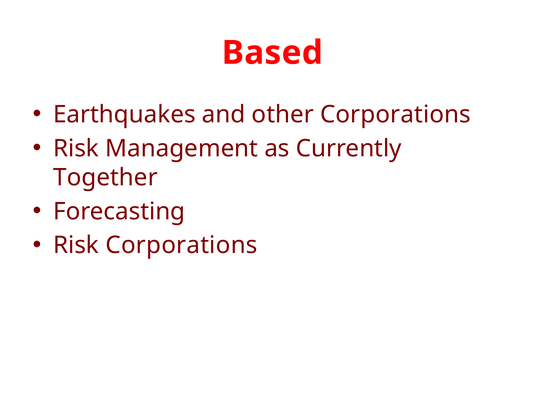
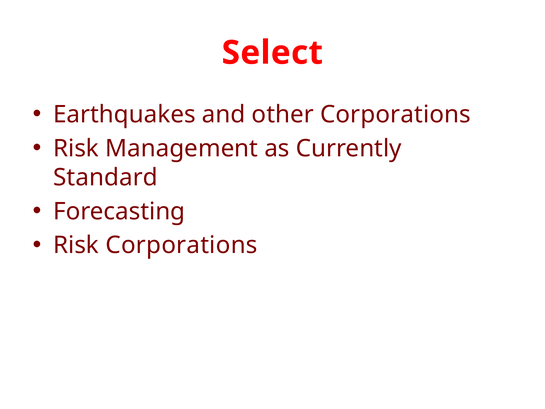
Based: Based -> Select
Together: Together -> Standard
